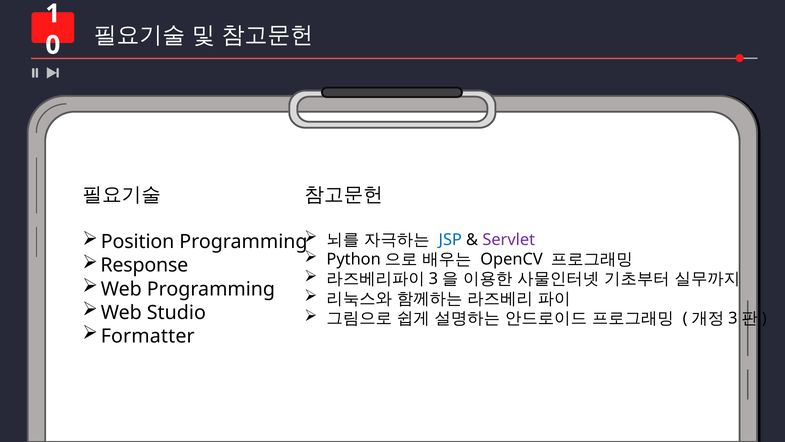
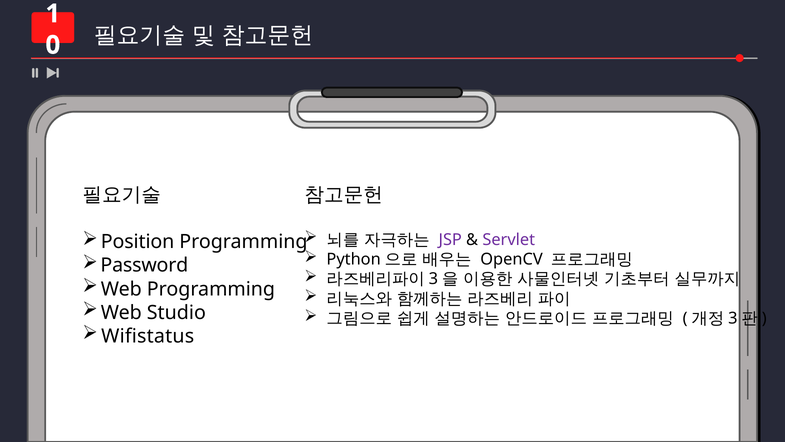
JSP colour: blue -> purple
Response: Response -> Password
Formatter: Formatter -> Wifistatus
